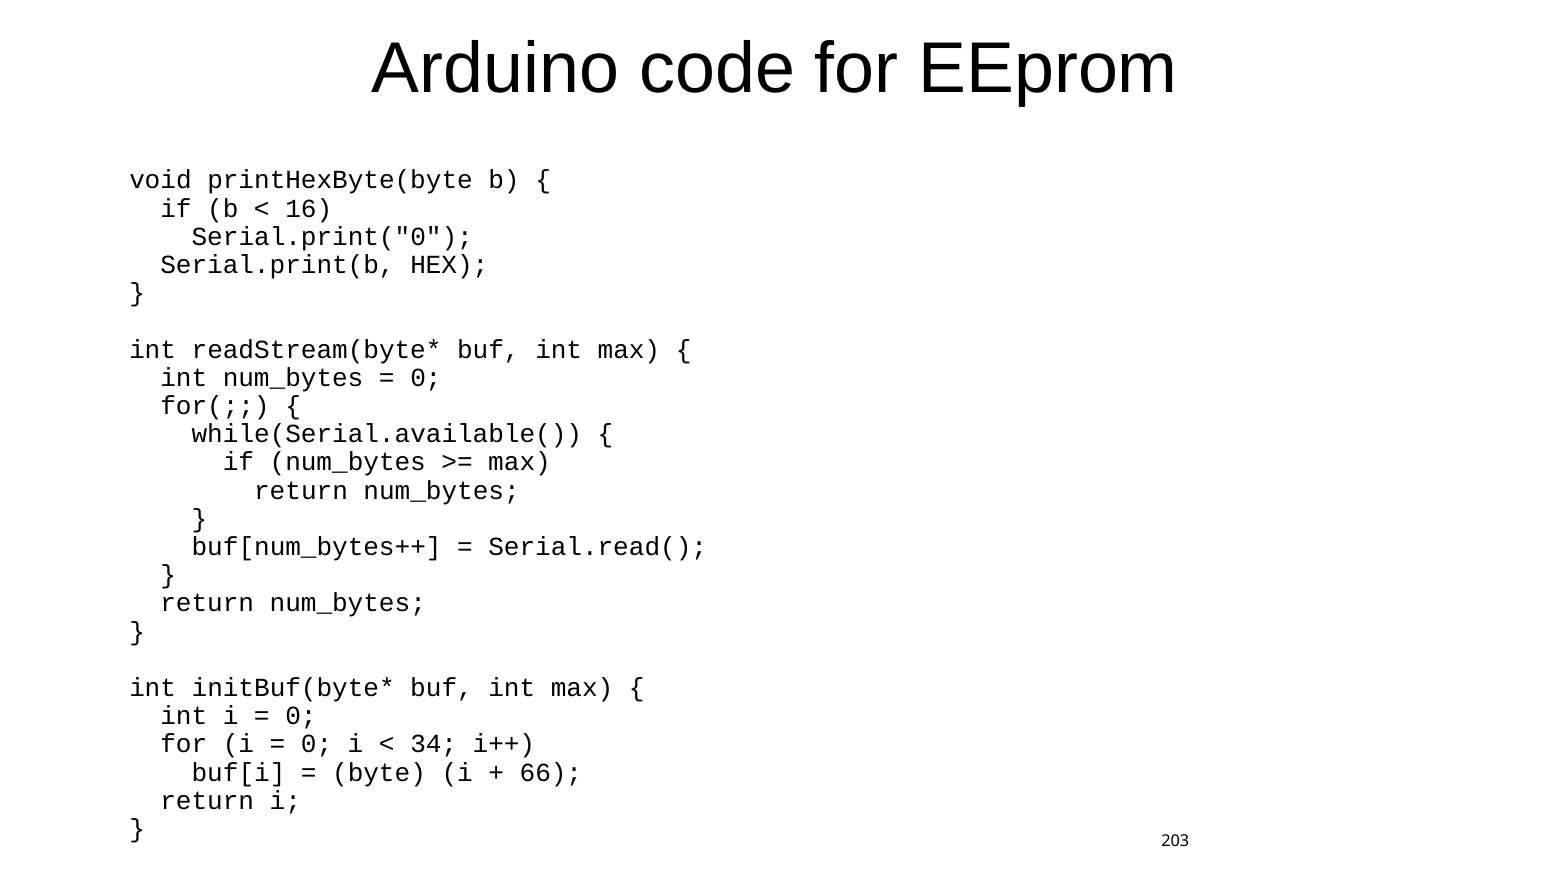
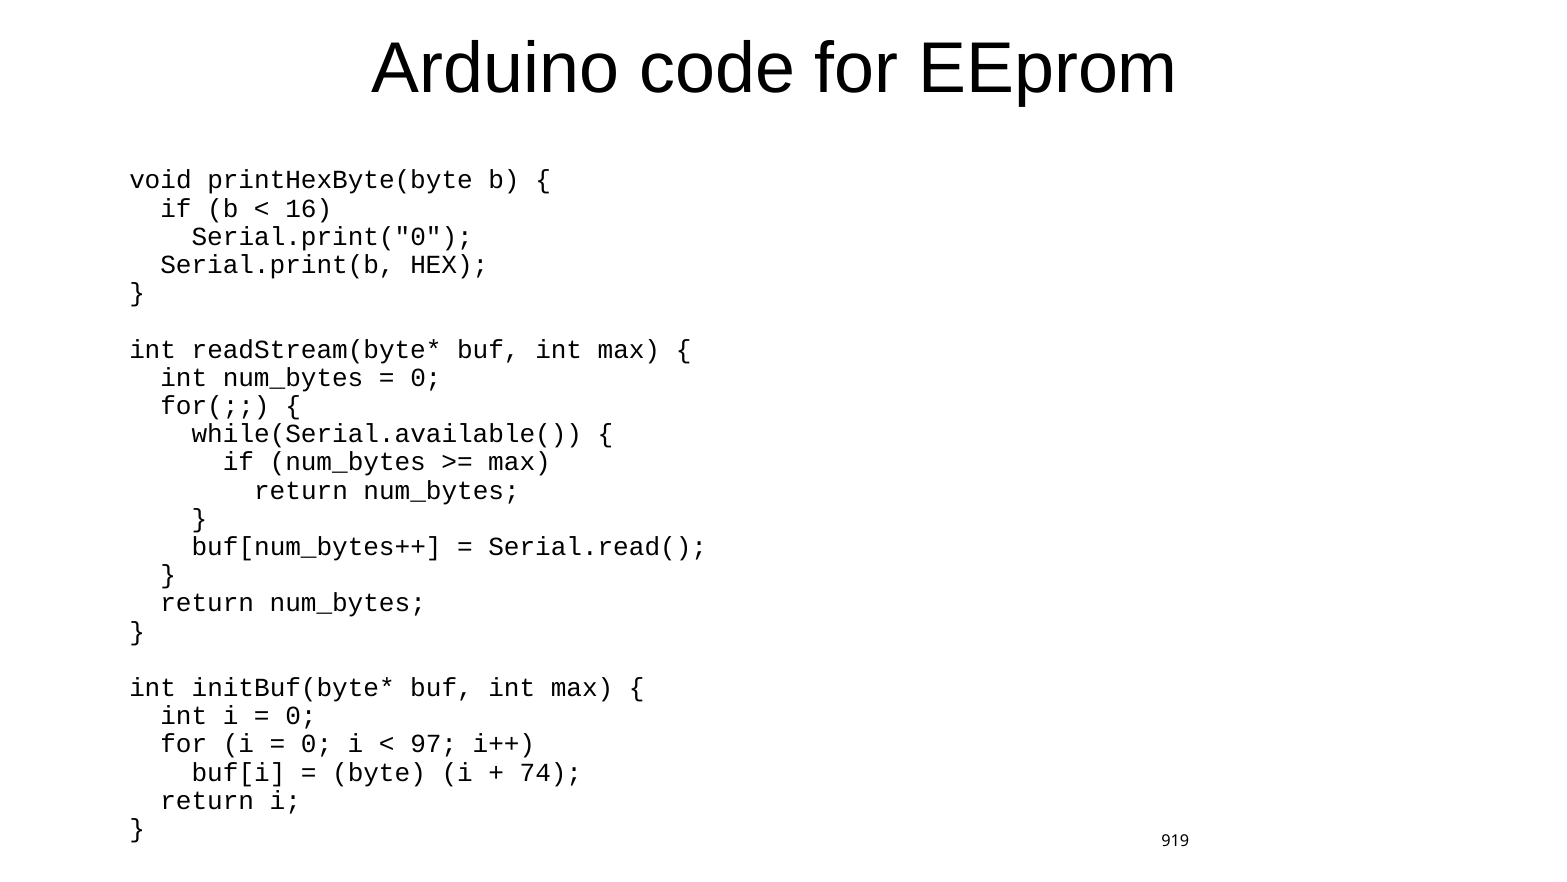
34: 34 -> 97
66: 66 -> 74
203: 203 -> 919
